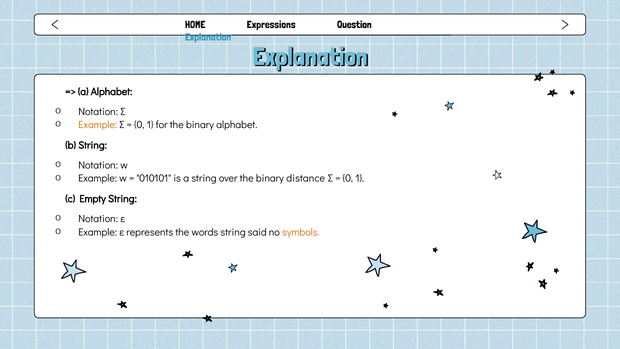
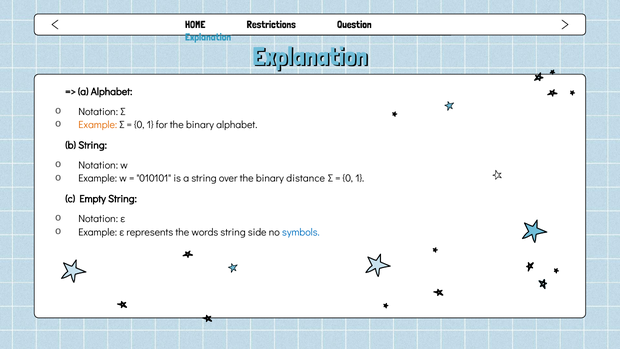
Expressions: Expressions -> Restrictions
said: said -> side
symbols colour: orange -> blue
